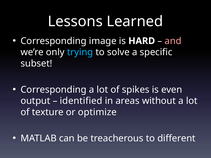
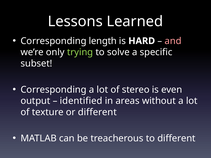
image: image -> length
trying colour: light blue -> light green
spikes: spikes -> stereo
or optimize: optimize -> different
